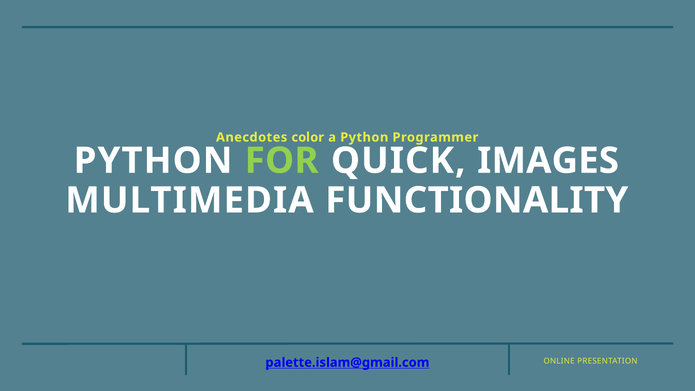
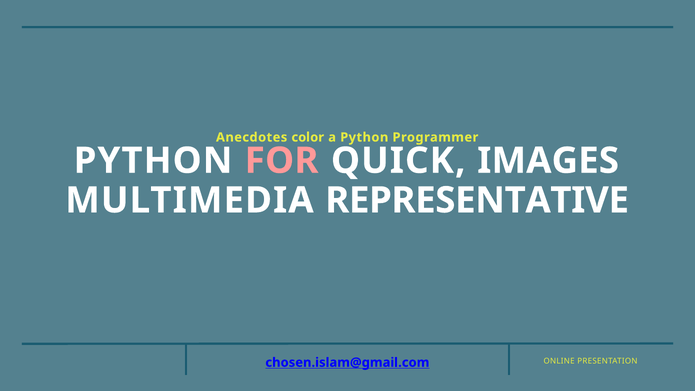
FOR colour: light green -> pink
FUNCTIONALITY: FUNCTIONALITY -> REPRESENTATIVE
palette.islam@gmail.com: palette.islam@gmail.com -> chosen.islam@gmail.com
